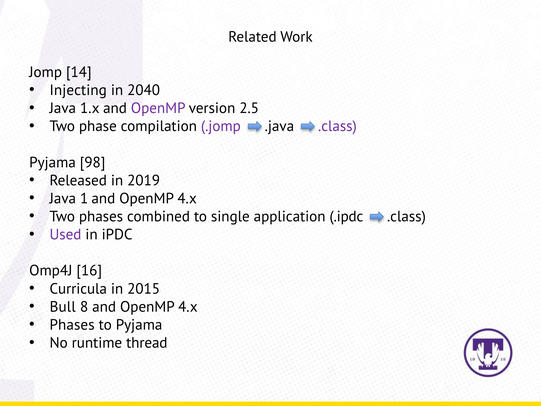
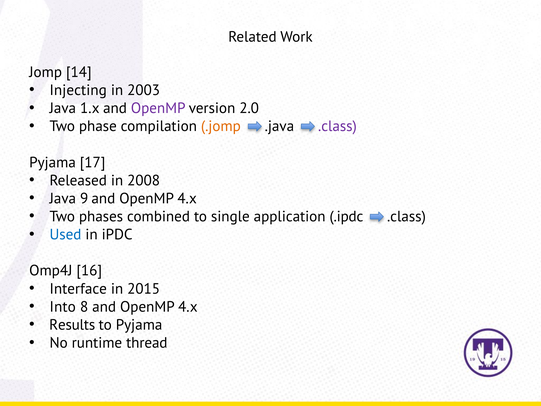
2040: 2040 -> 2003
2.5: 2.5 -> 2.0
.jomp colour: purple -> orange
98: 98 -> 17
2019: 2019 -> 2008
1: 1 -> 9
Used colour: purple -> blue
Curricula: Curricula -> Interface
Bull: Bull -> Into
Phases at (72, 325): Phases -> Results
